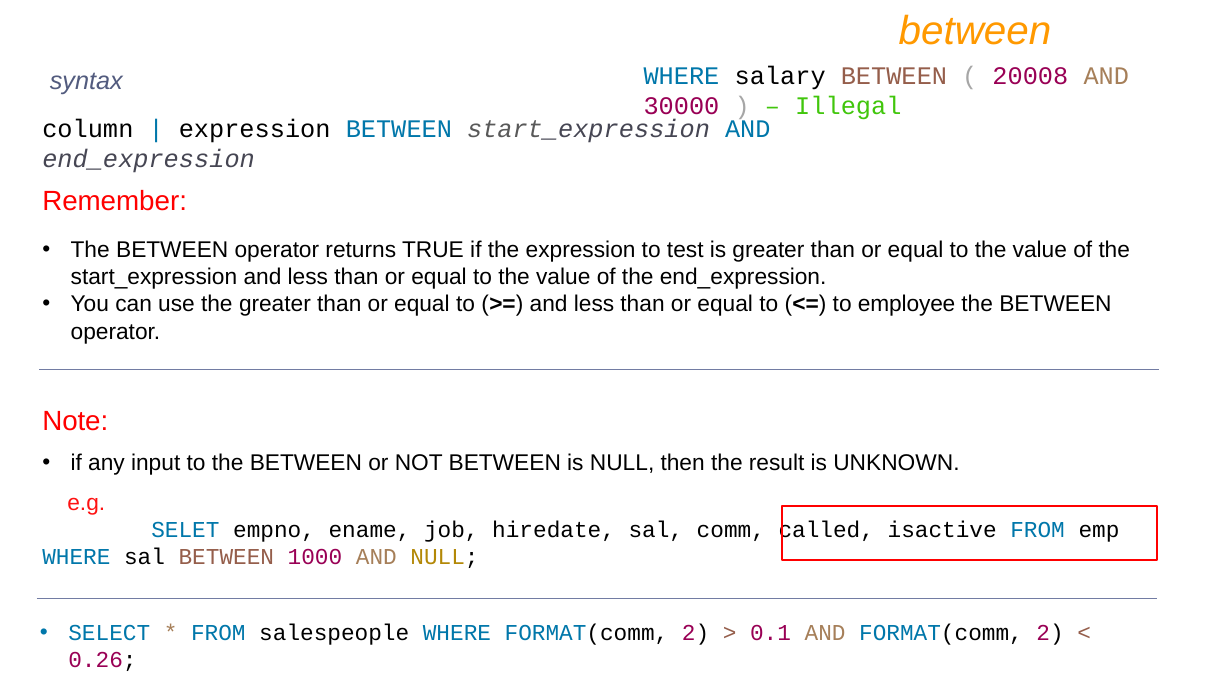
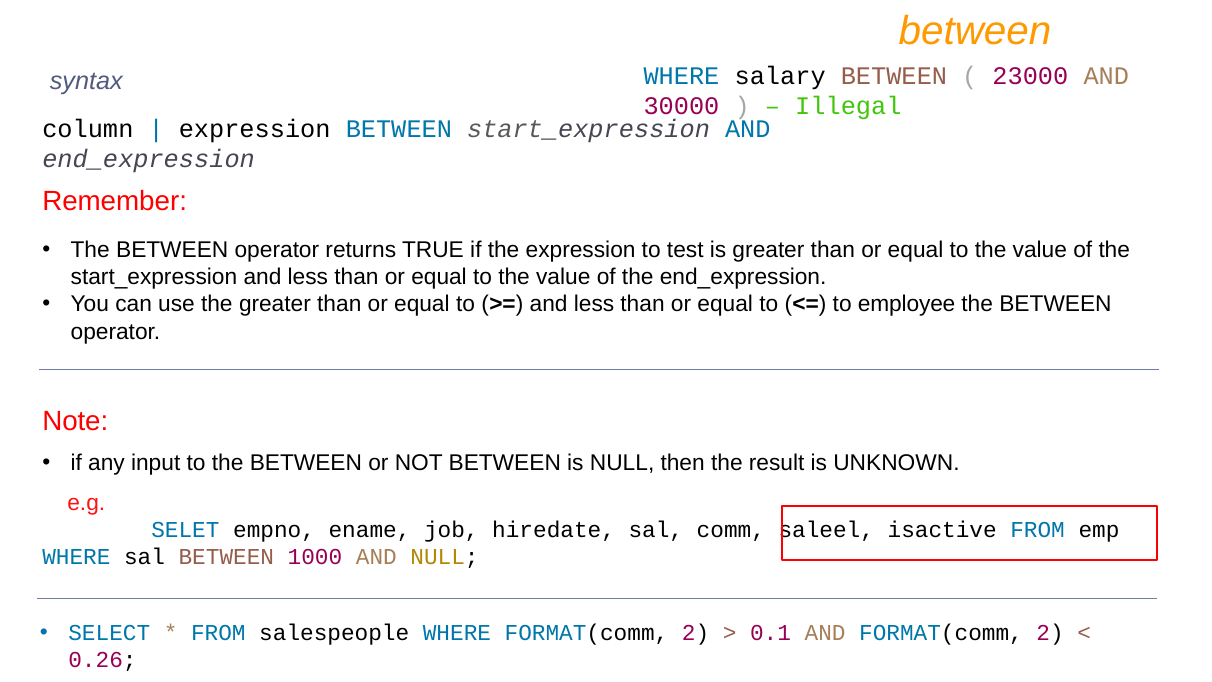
20008: 20008 -> 23000
called: called -> saleel
